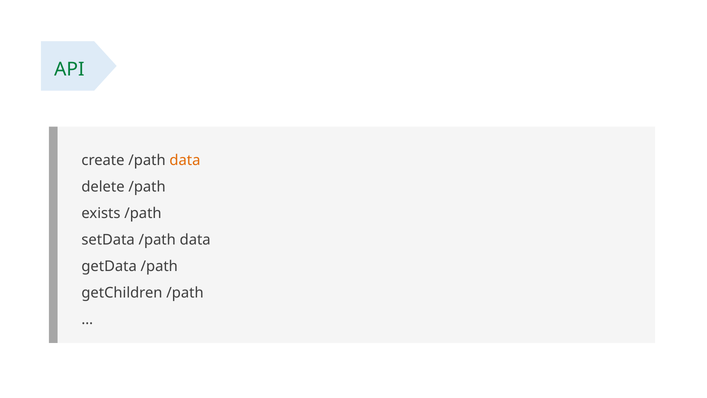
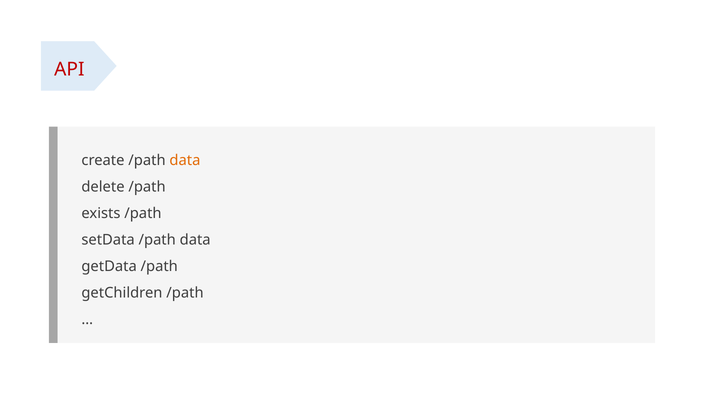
API colour: green -> red
